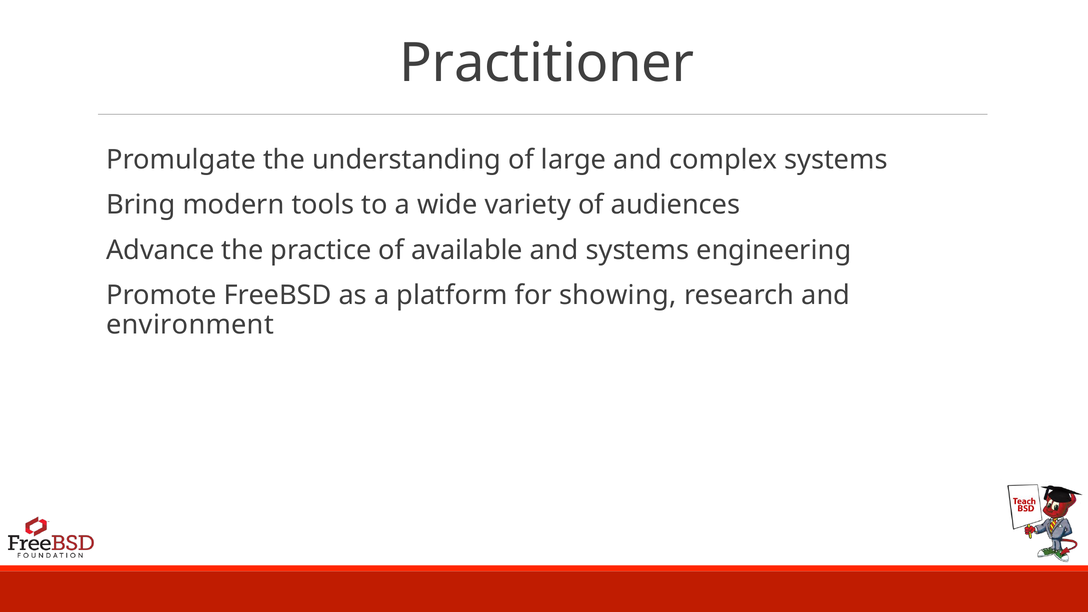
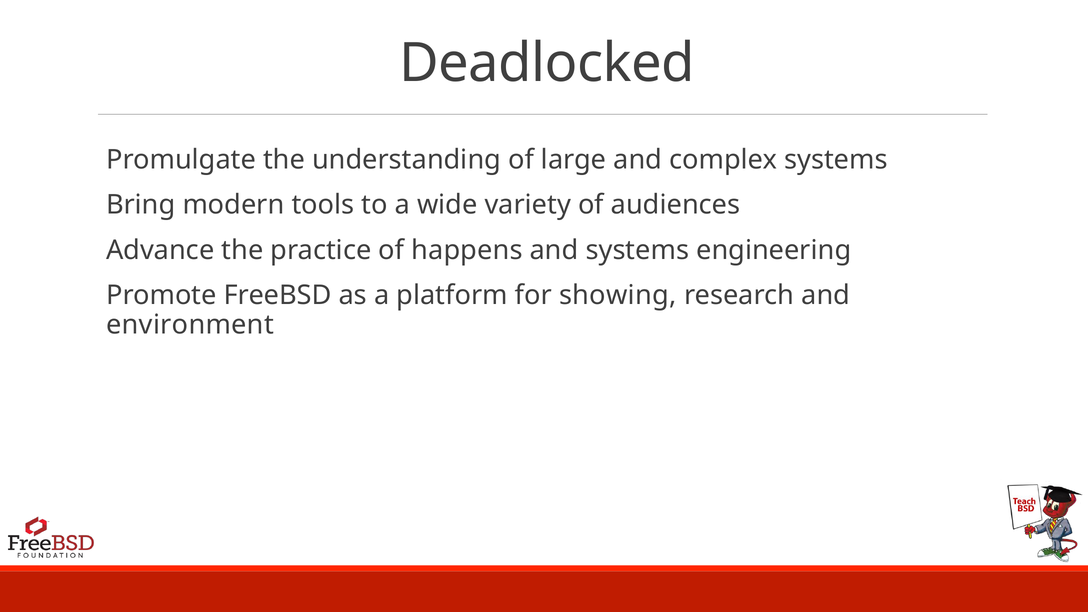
Practitioner: Practitioner -> Deadlocked
available: available -> happens
